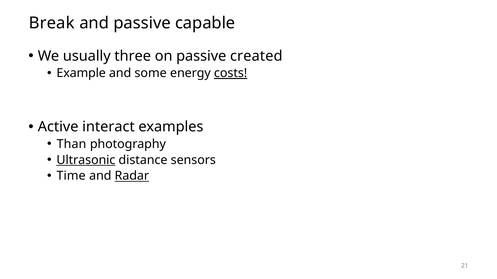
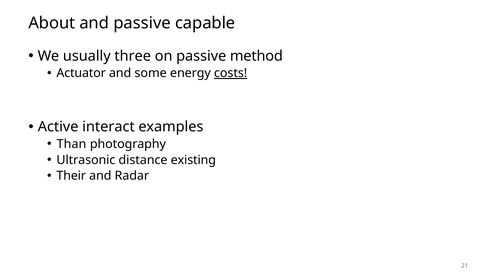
Break: Break -> About
created: created -> method
Example: Example -> Actuator
Ultrasonic underline: present -> none
sensors: sensors -> existing
Time: Time -> Their
Radar underline: present -> none
